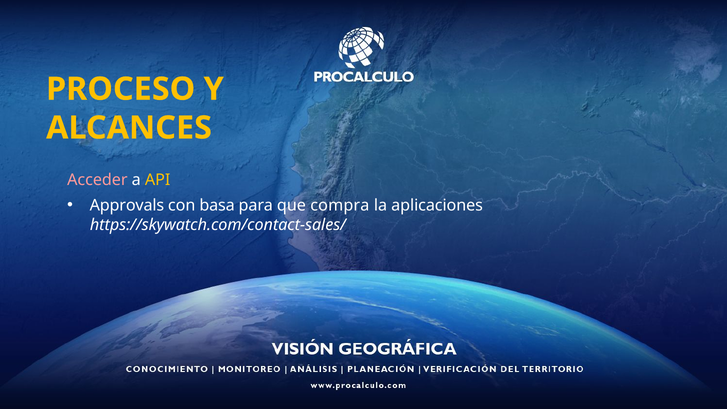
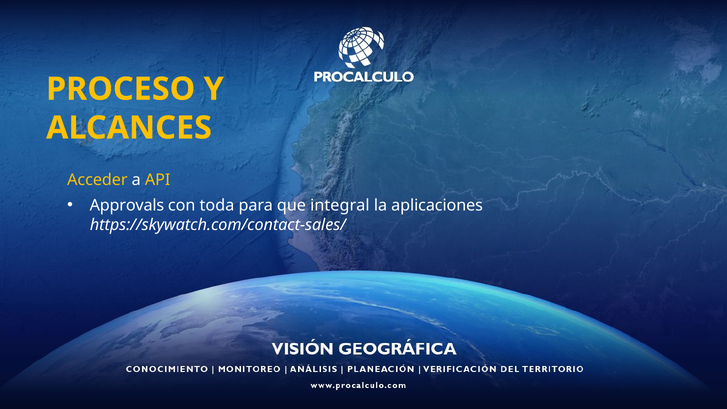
Acceder colour: pink -> yellow
basa: basa -> toda
compra: compra -> integral
